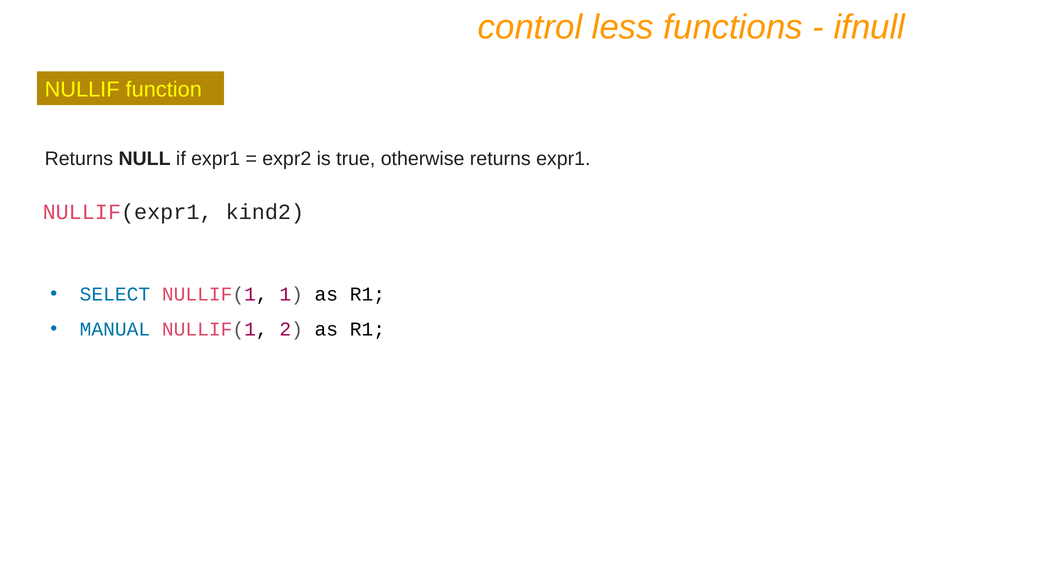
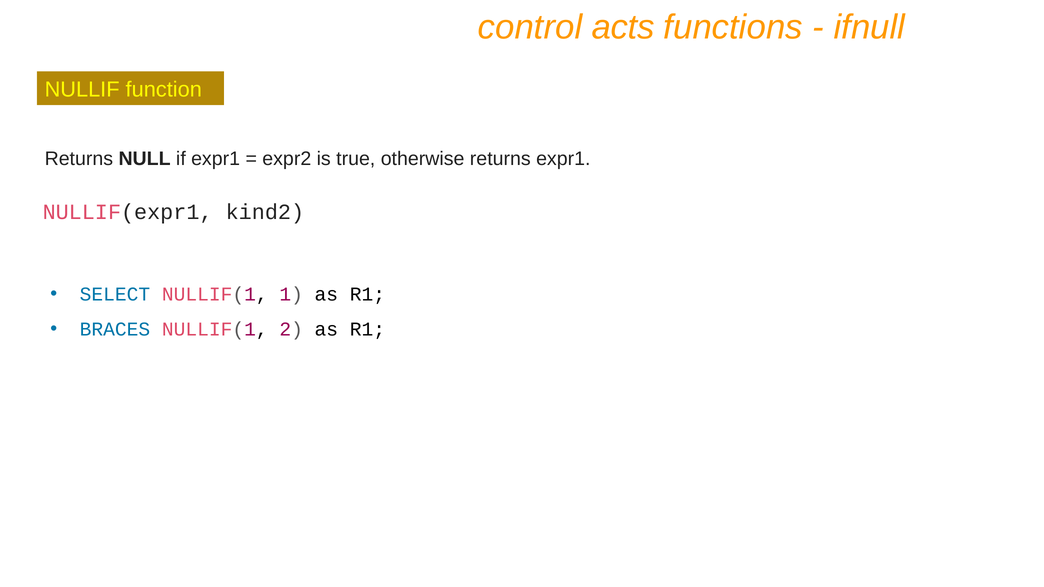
less: less -> acts
MANUAL: MANUAL -> BRACES
